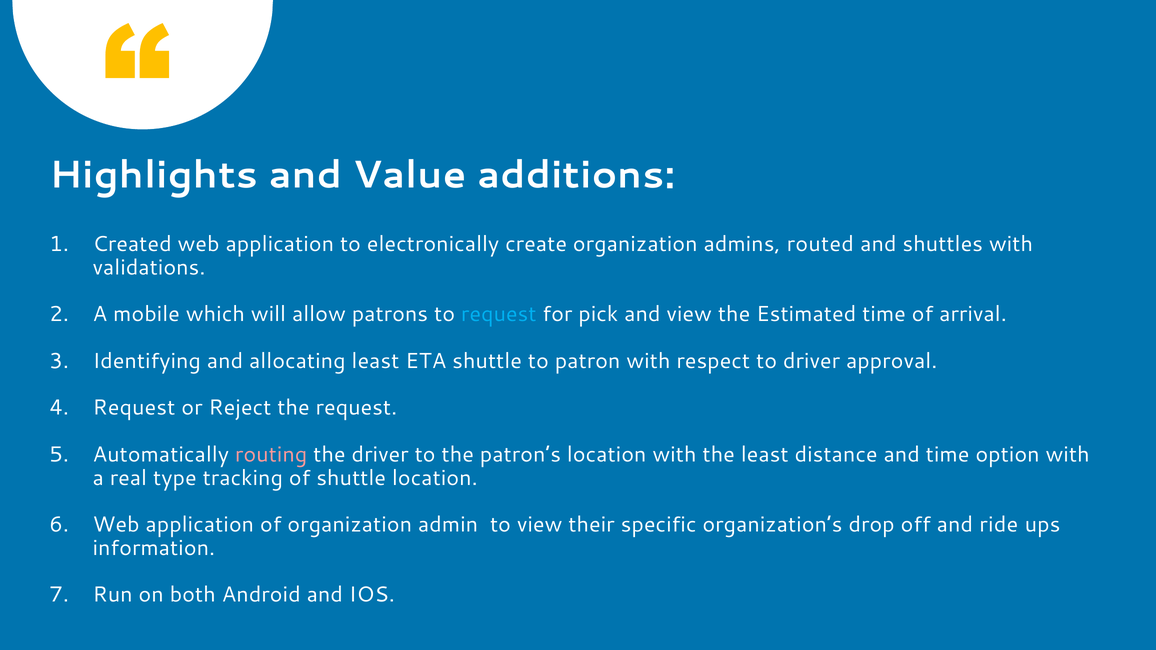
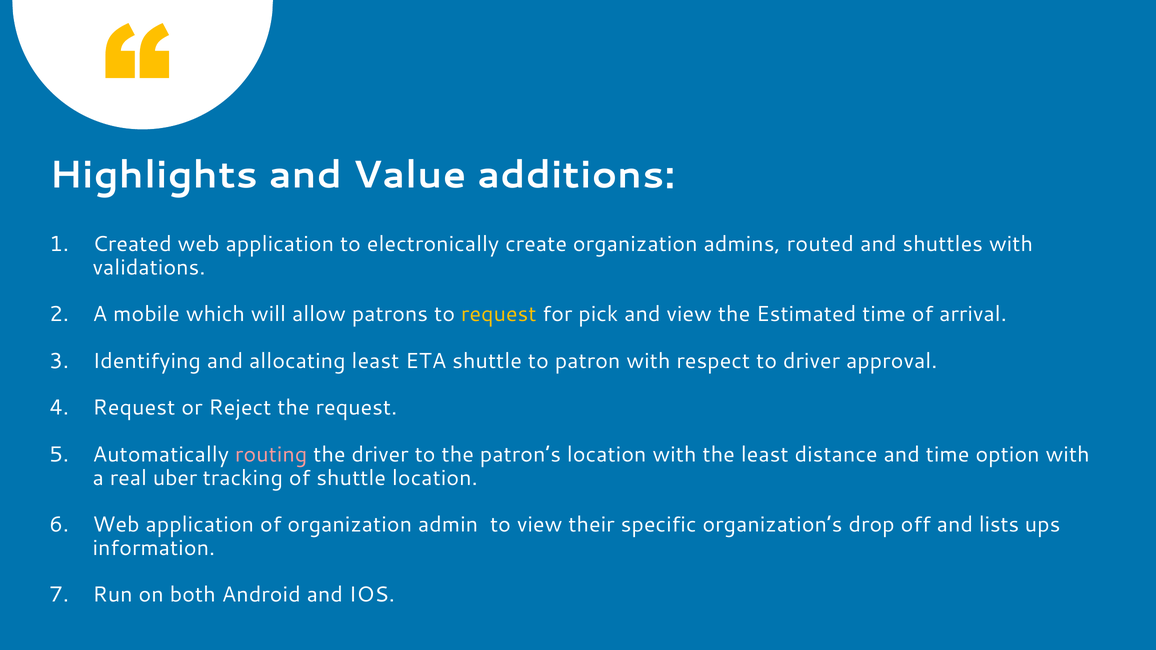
request at (499, 314) colour: light blue -> yellow
type: type -> uber
ride: ride -> lists
